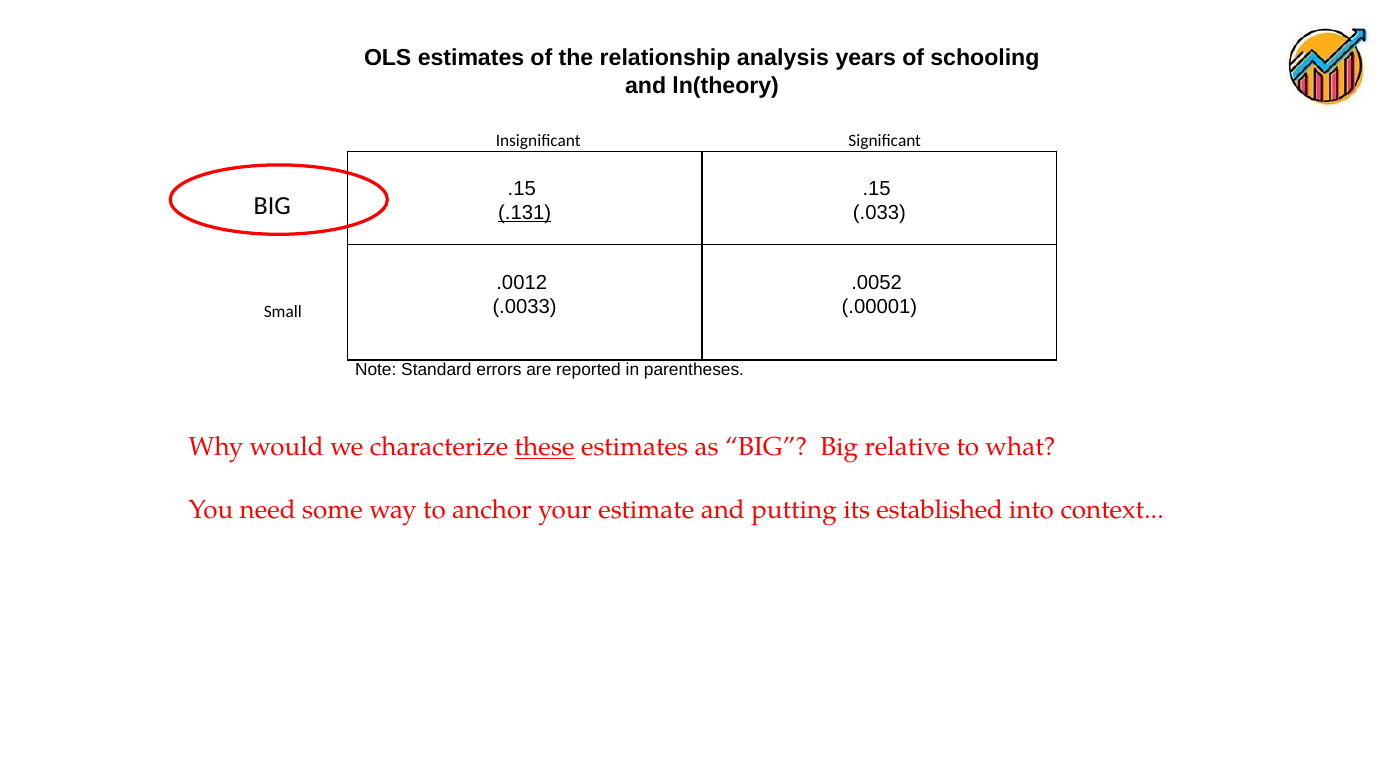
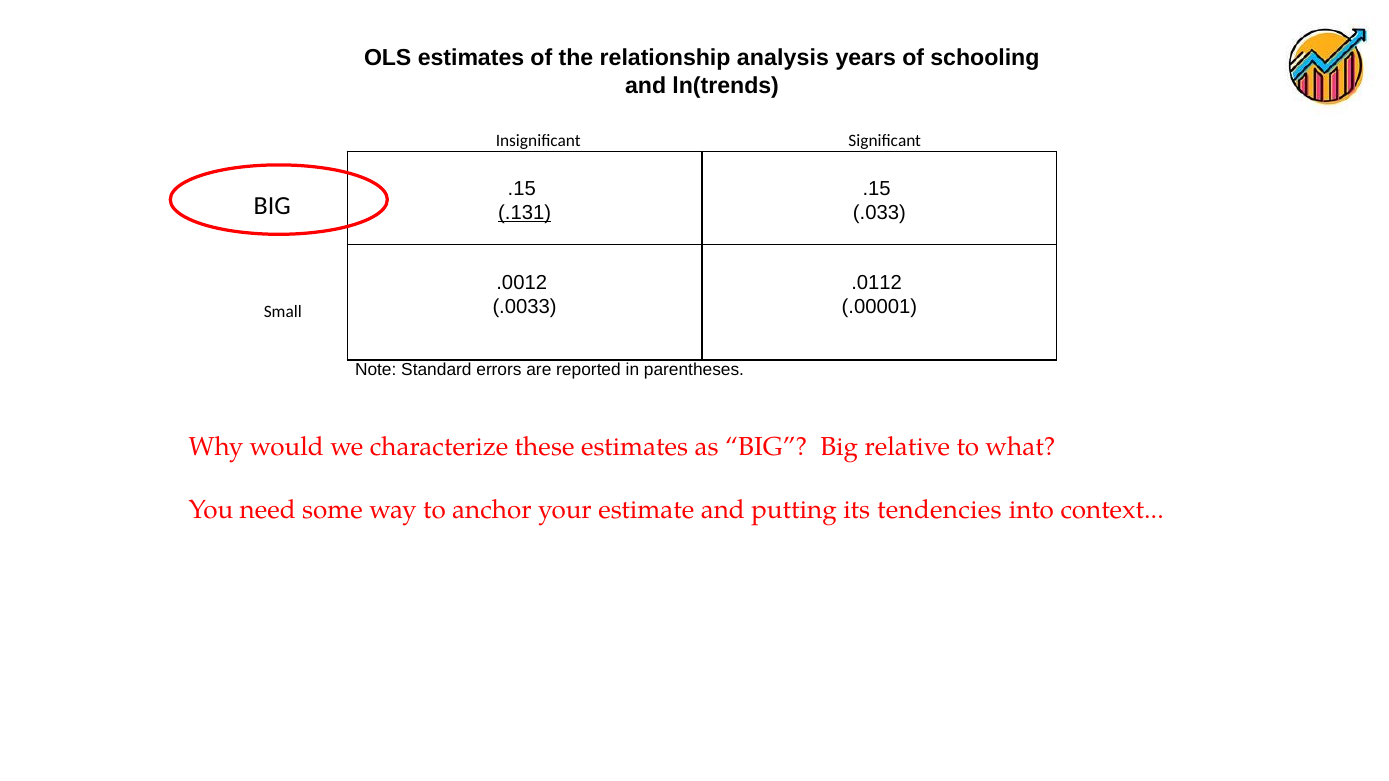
ln(theory: ln(theory -> ln(trends
.0052: .0052 -> .0112
these underline: present -> none
established: established -> tendencies
